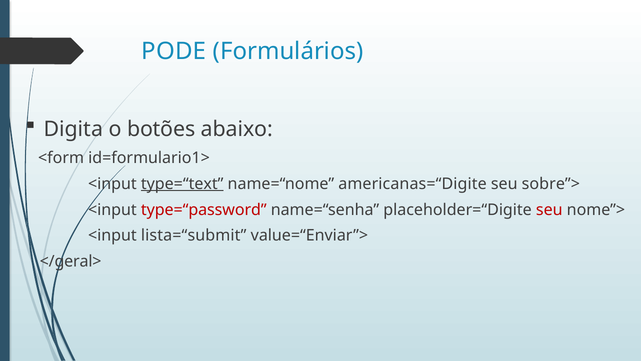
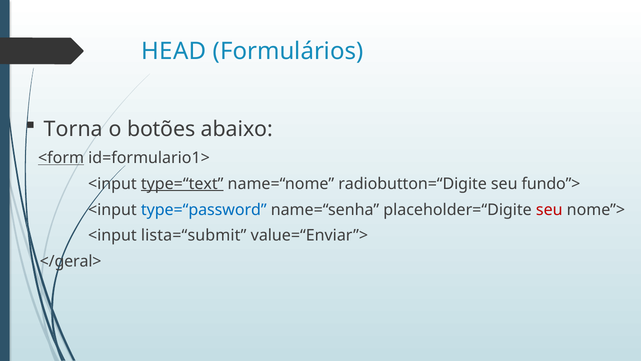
PODE: PODE -> HEAD
Digita: Digita -> Torna
<form underline: none -> present
americanas=“Digite: americanas=“Digite -> radiobutton=“Digite
sobre”>: sobre”> -> fundo”>
type=“password colour: red -> blue
